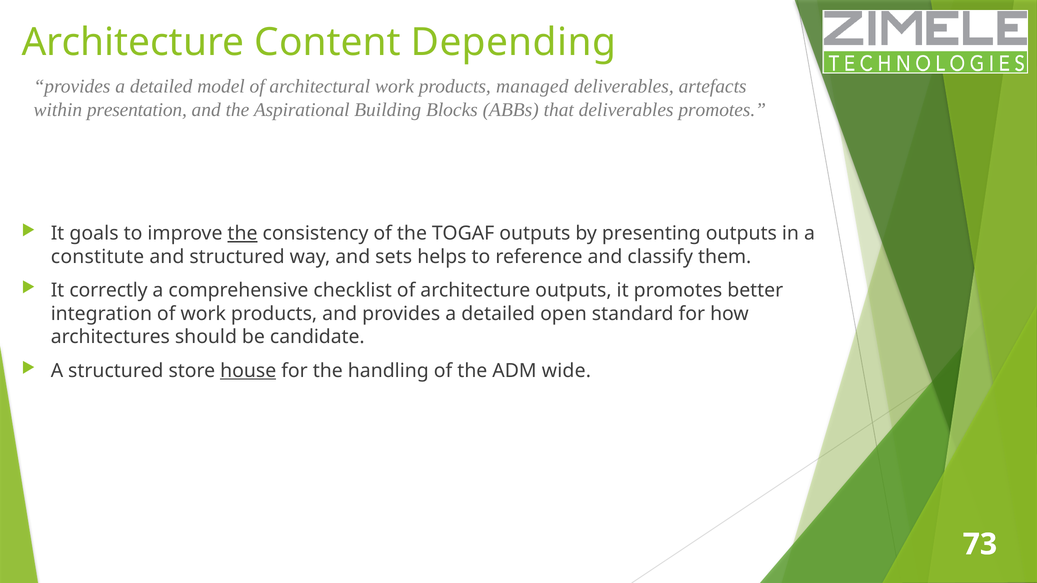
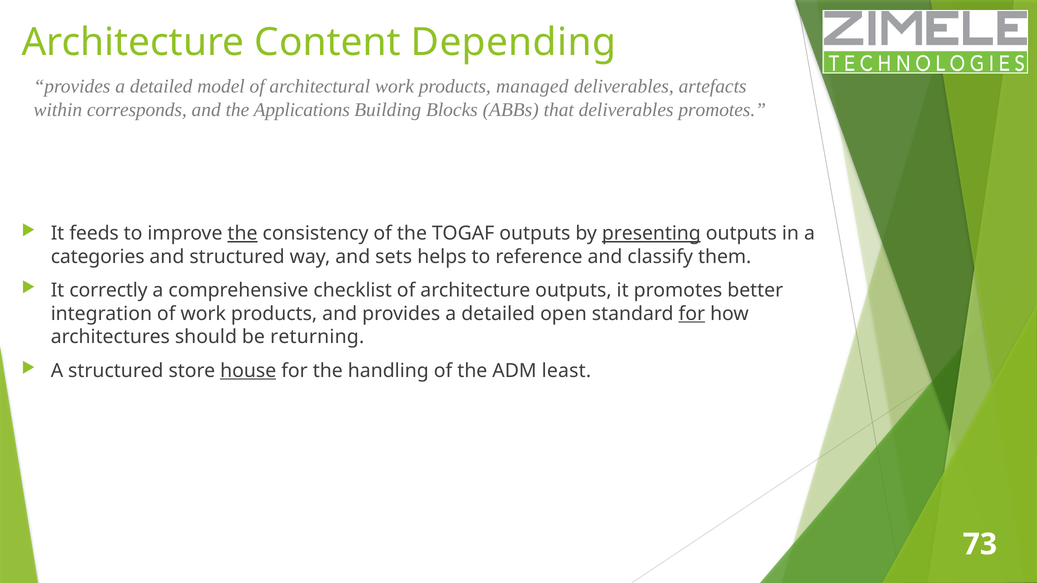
presentation: presentation -> corresponds
Aspirational: Aspirational -> Applications
goals: goals -> feeds
presenting underline: none -> present
constitute: constitute -> categories
for at (692, 314) underline: none -> present
candidate: candidate -> returning
wide: wide -> least
